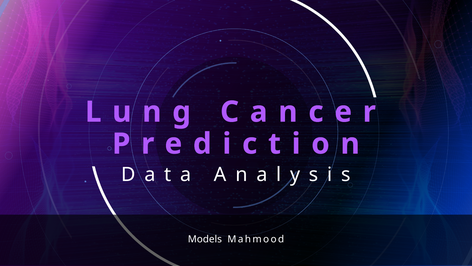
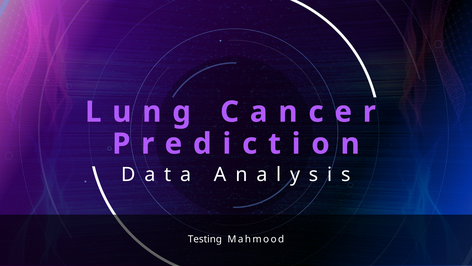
Models: Models -> Testing
